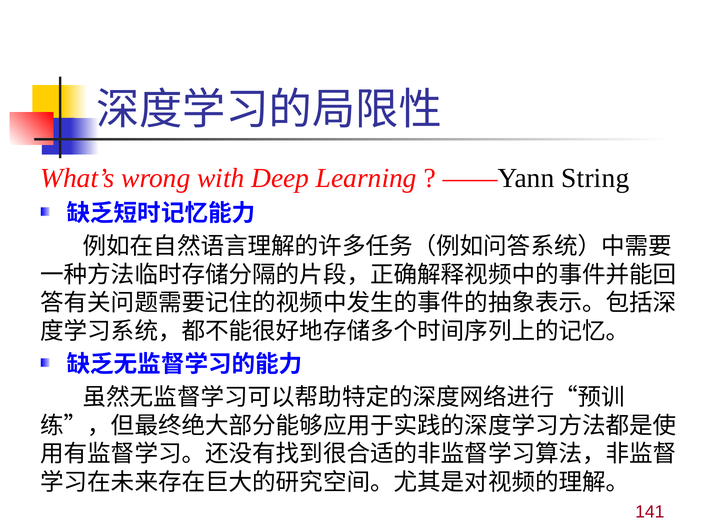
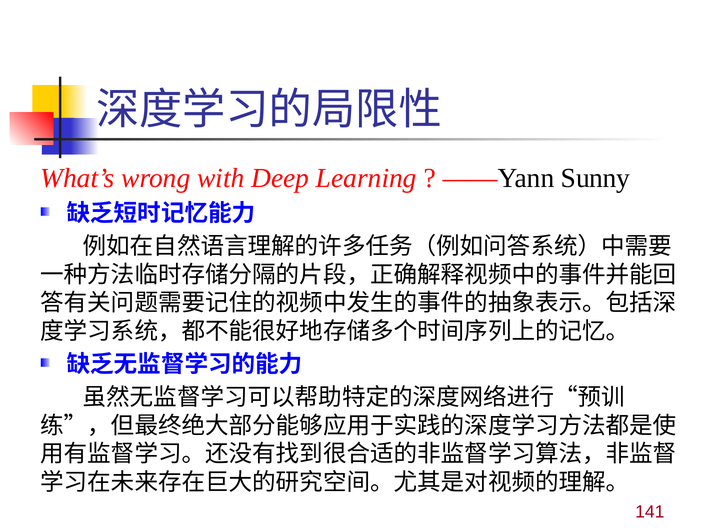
String: String -> Sunny
